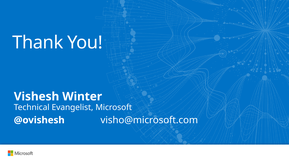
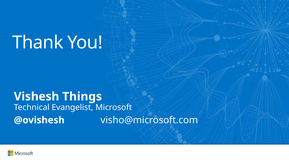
Winter: Winter -> Things
